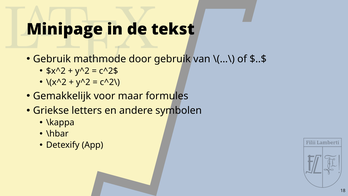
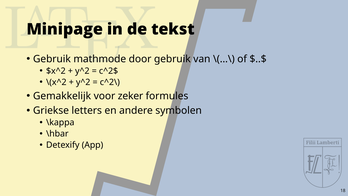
maar: maar -> zeker
